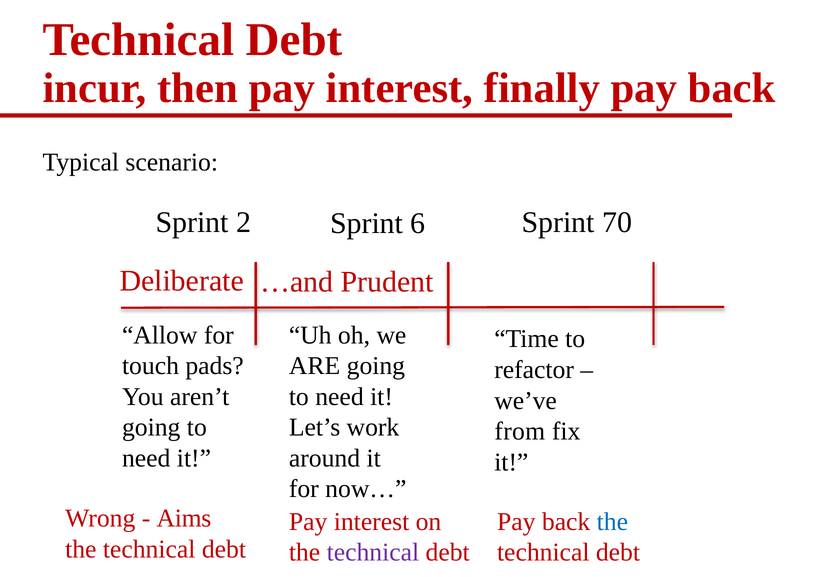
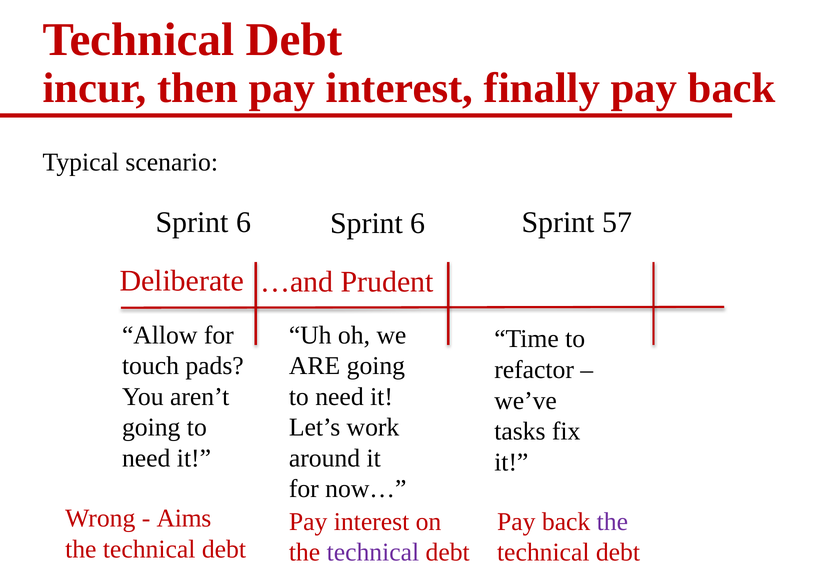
2 at (244, 223): 2 -> 6
70: 70 -> 57
from: from -> tasks
the at (612, 522) colour: blue -> purple
